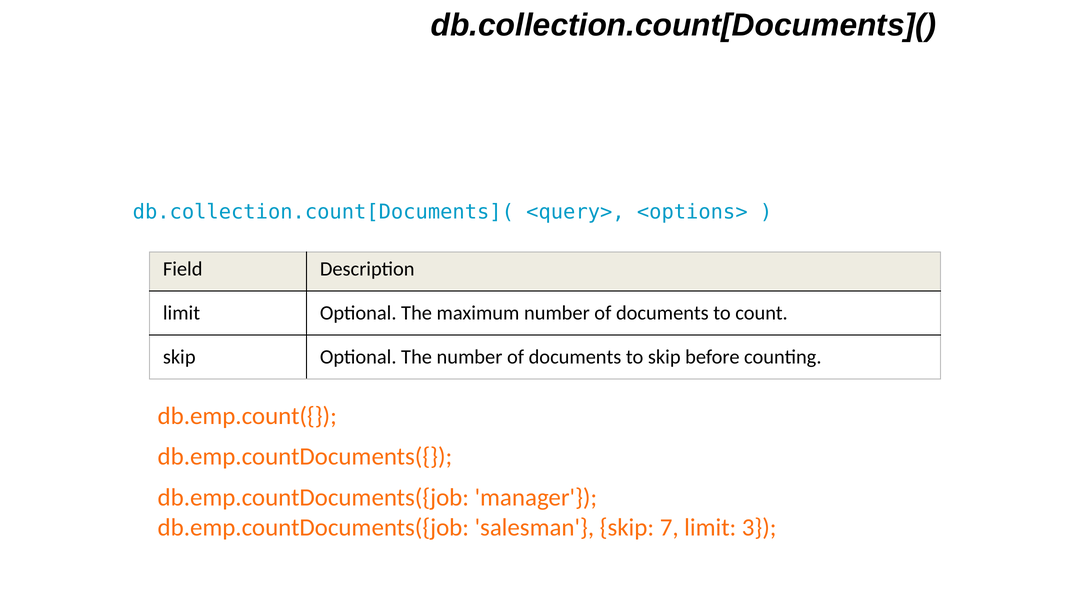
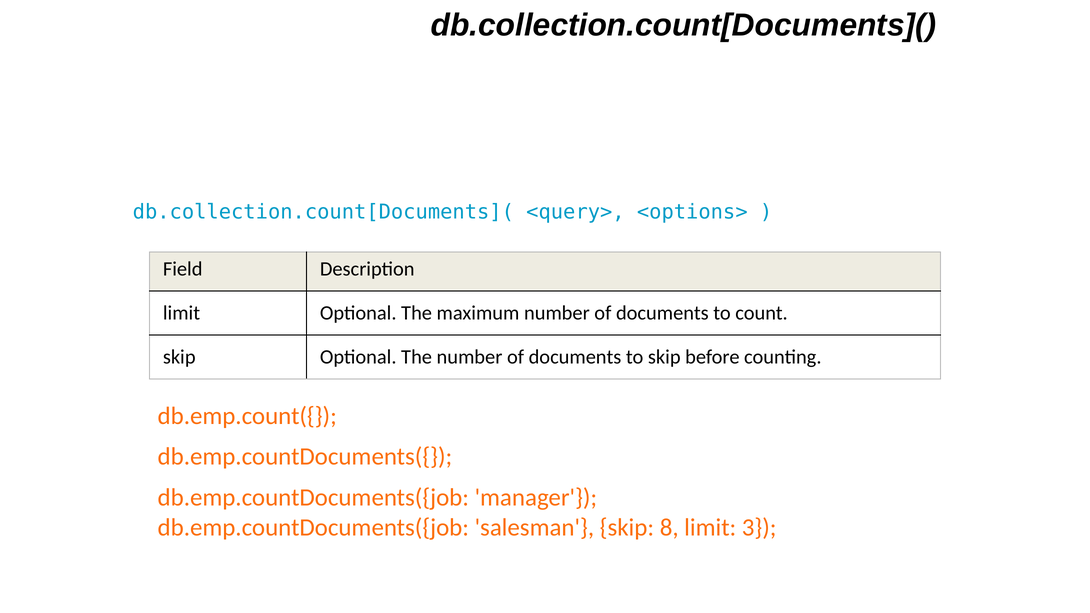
7: 7 -> 8
